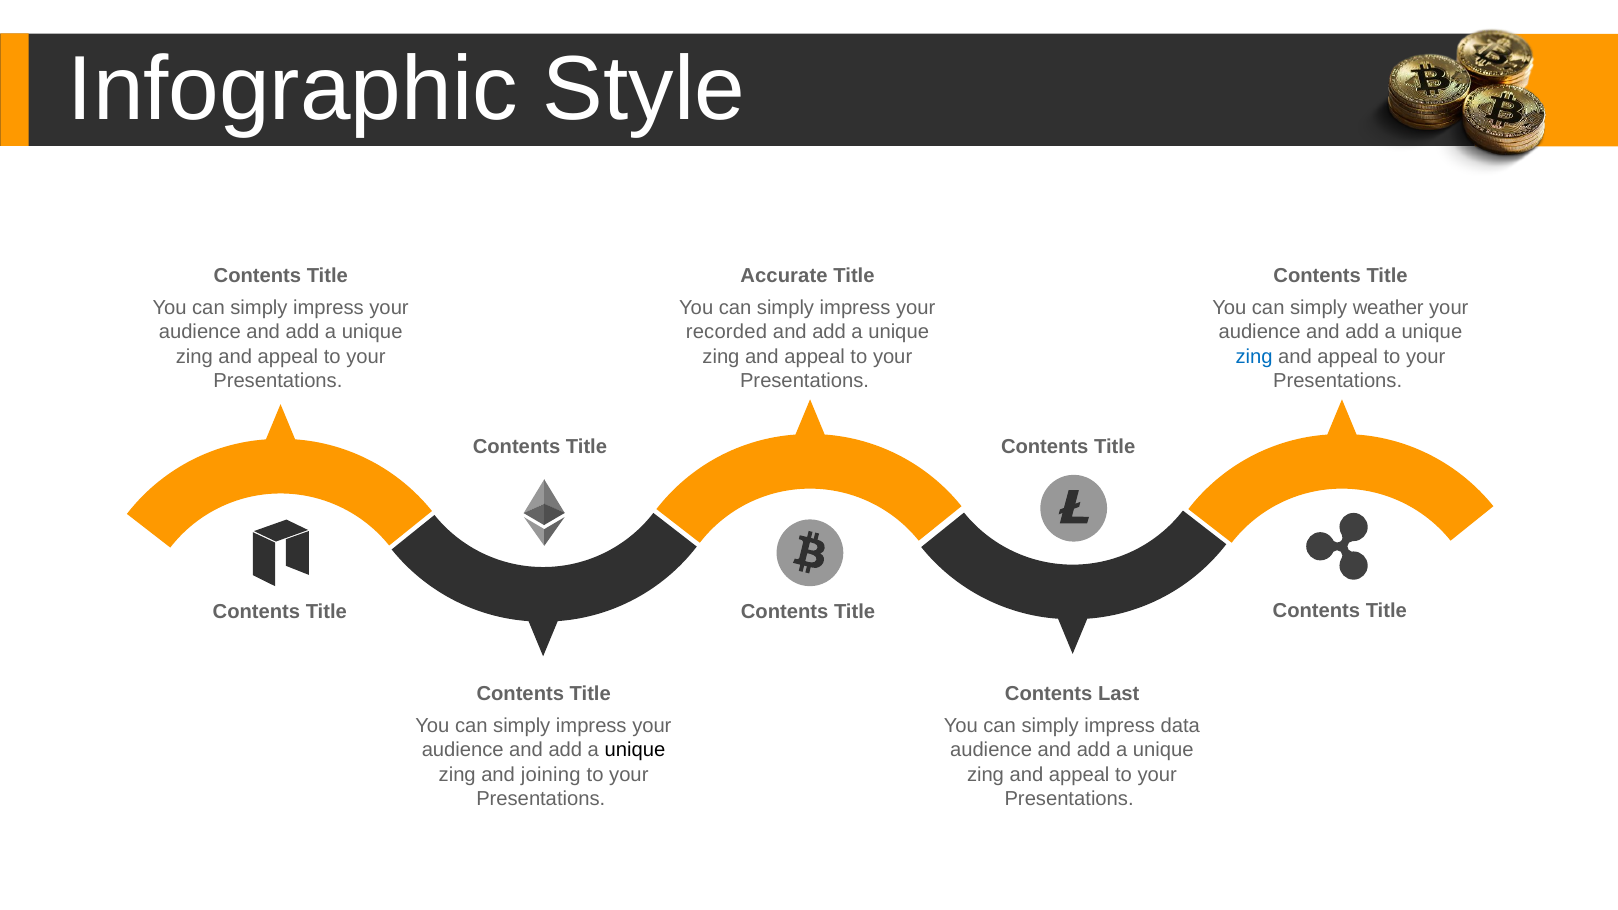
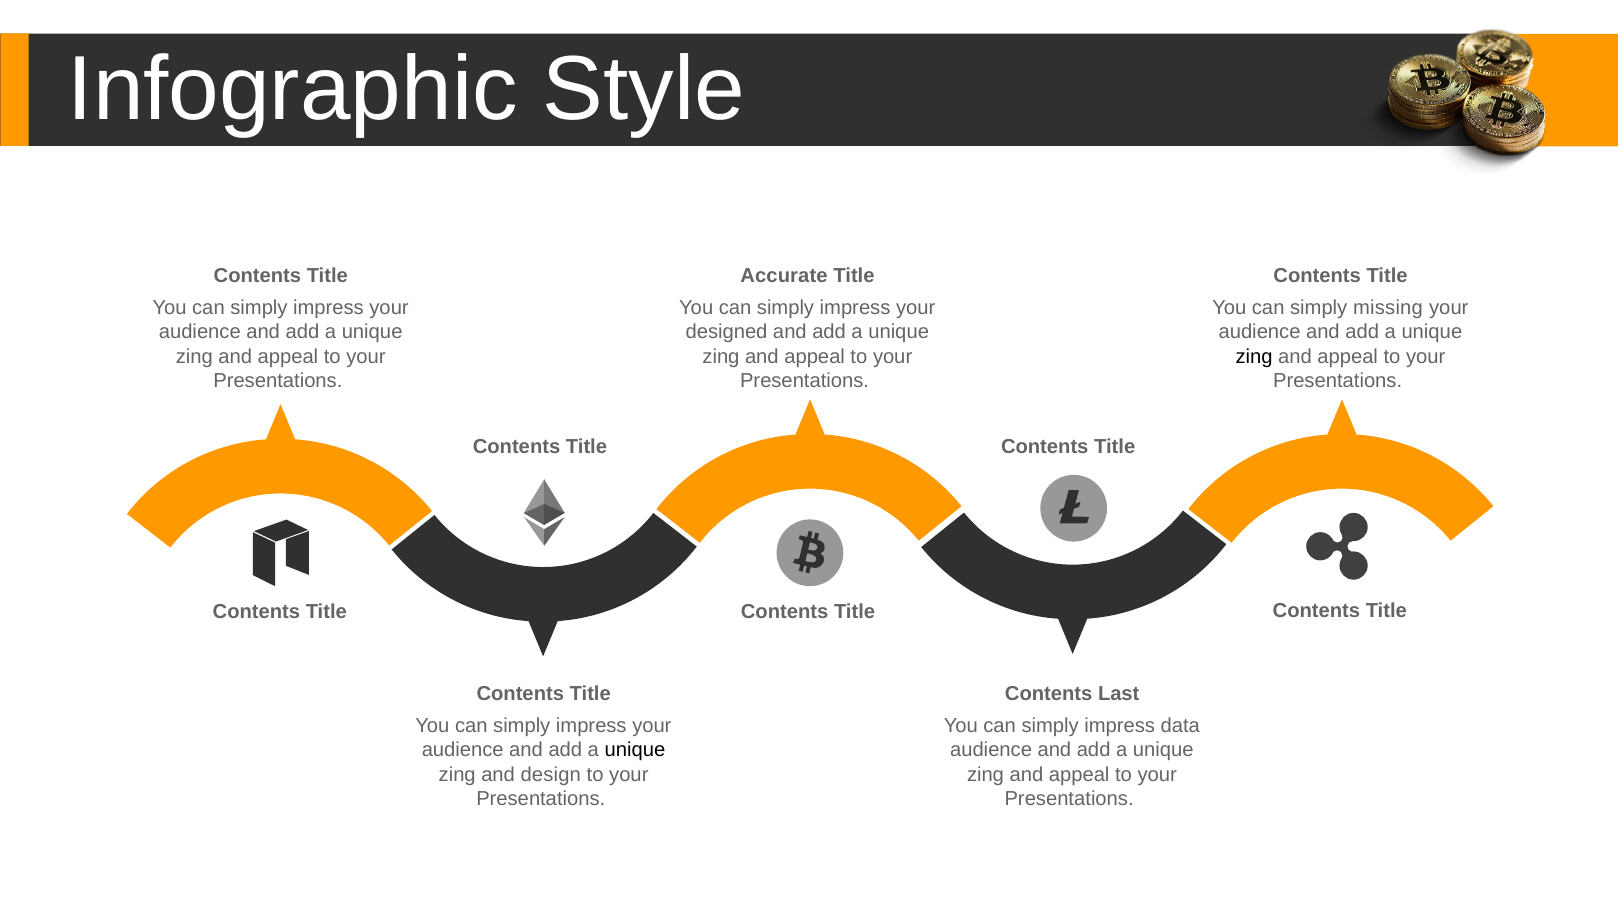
weather: weather -> missing
recorded: recorded -> designed
zing at (1254, 357) colour: blue -> black
joining: joining -> design
